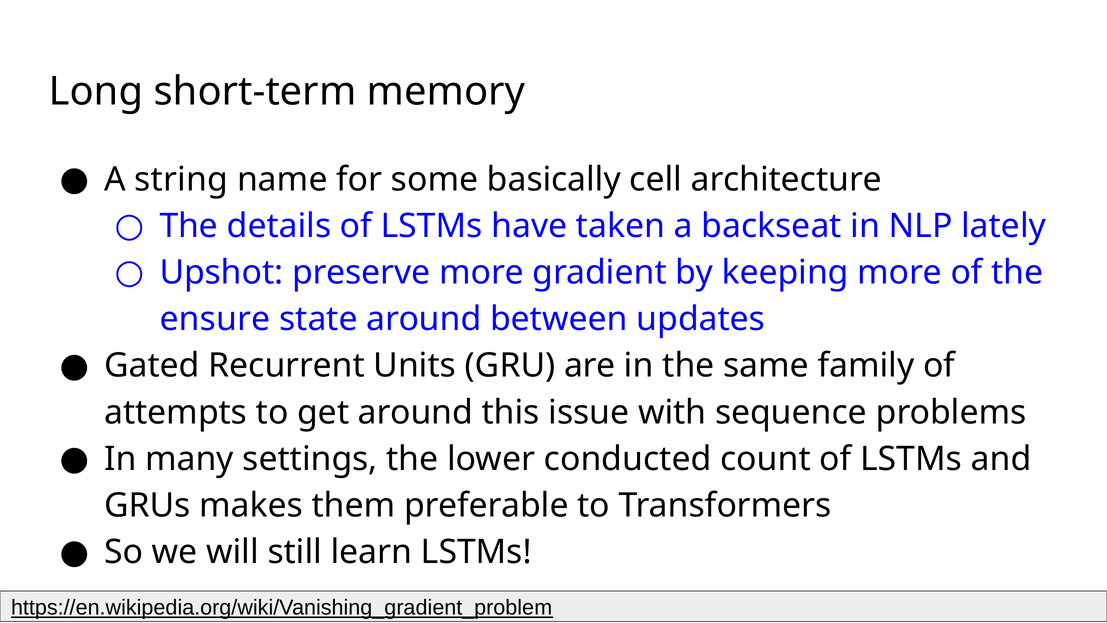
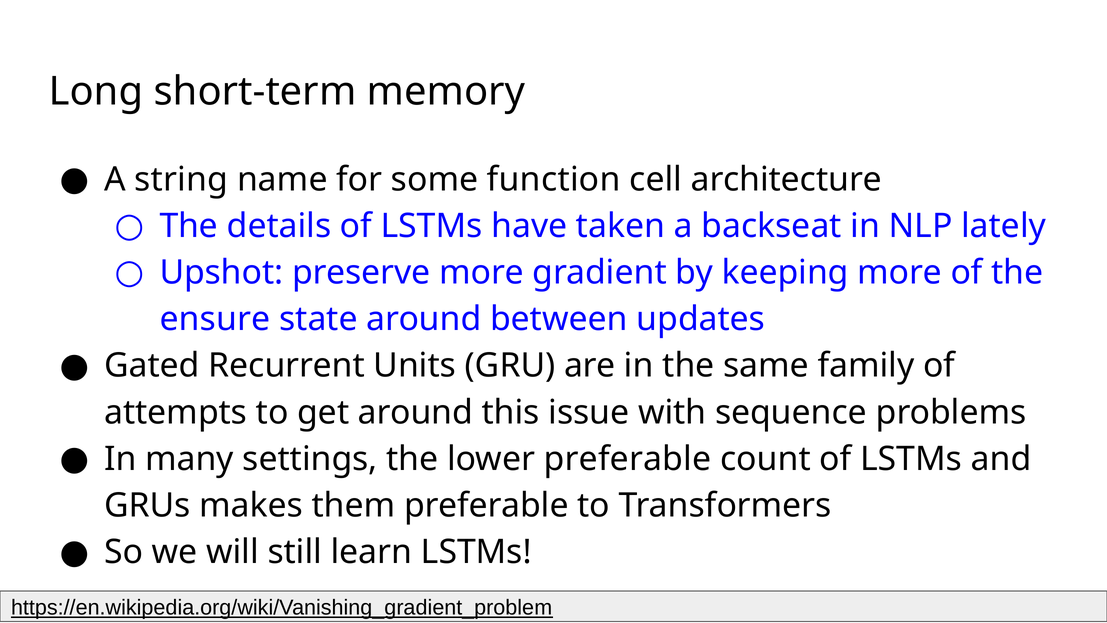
basically: basically -> function
lower conducted: conducted -> preferable
